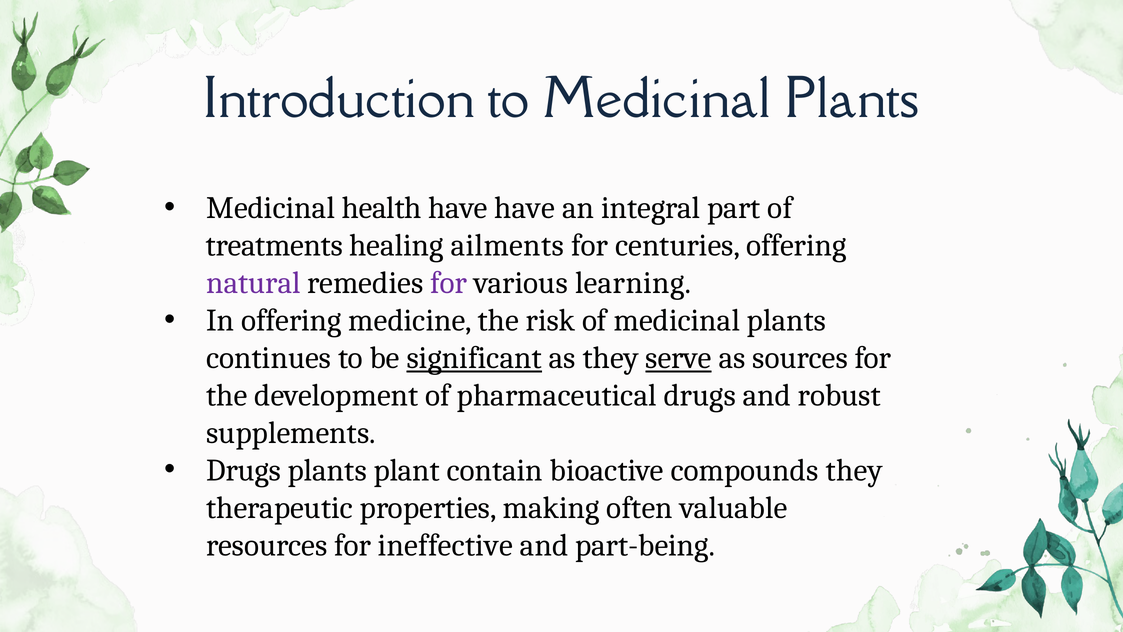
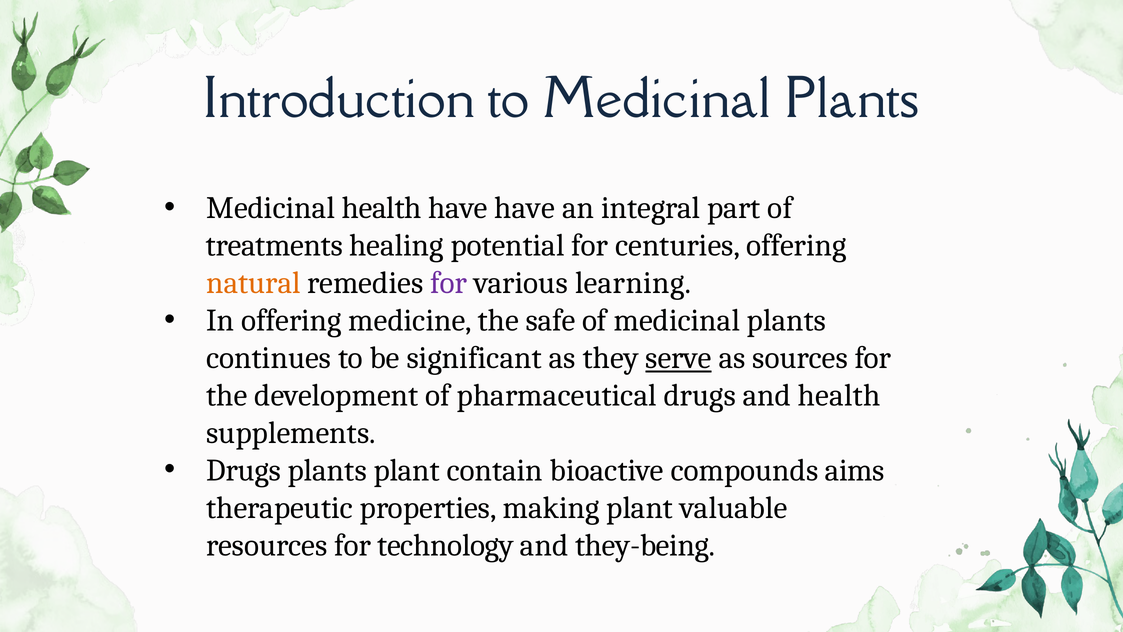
ailments: ailments -> potential
natural colour: purple -> orange
risk: risk -> safe
significant underline: present -> none
and robust: robust -> health
compounds they: they -> aims
making often: often -> plant
ineffective: ineffective -> technology
part-being: part-being -> they-being
